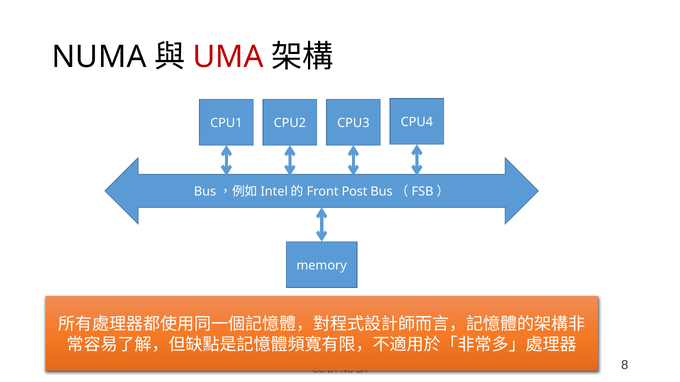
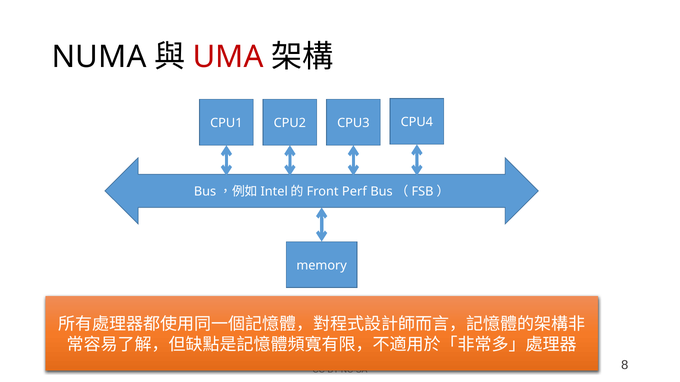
Post: Post -> Perf
